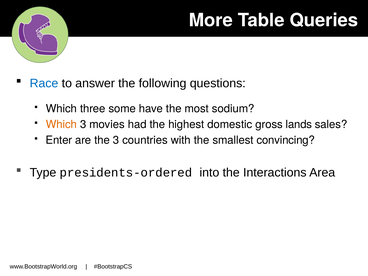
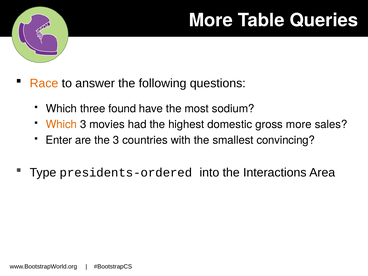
Race colour: blue -> orange
some: some -> found
gross lands: lands -> more
